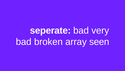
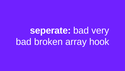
seen: seen -> hook
